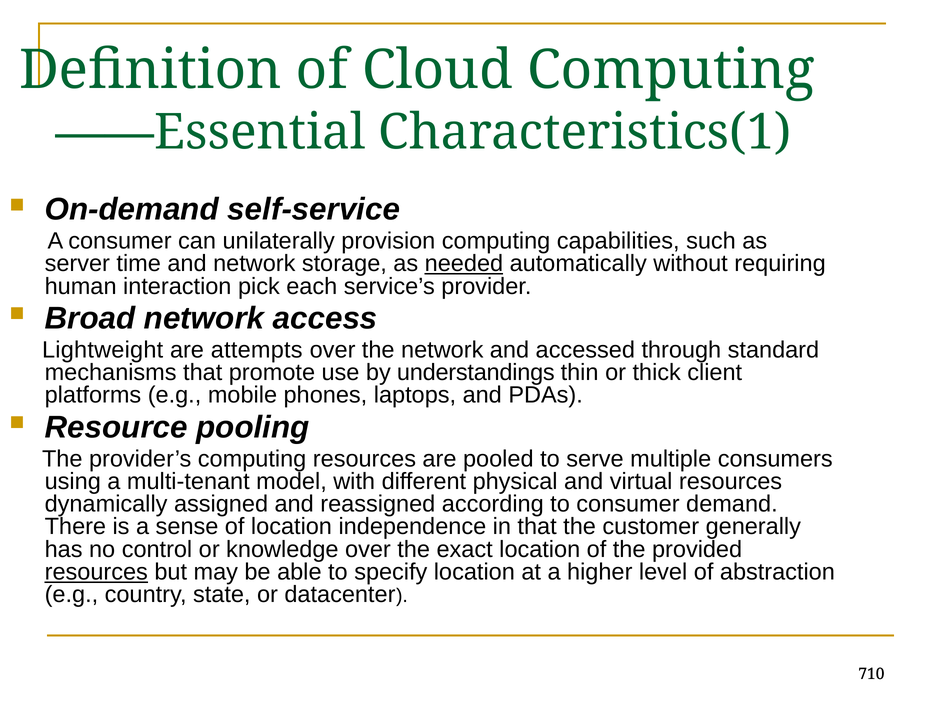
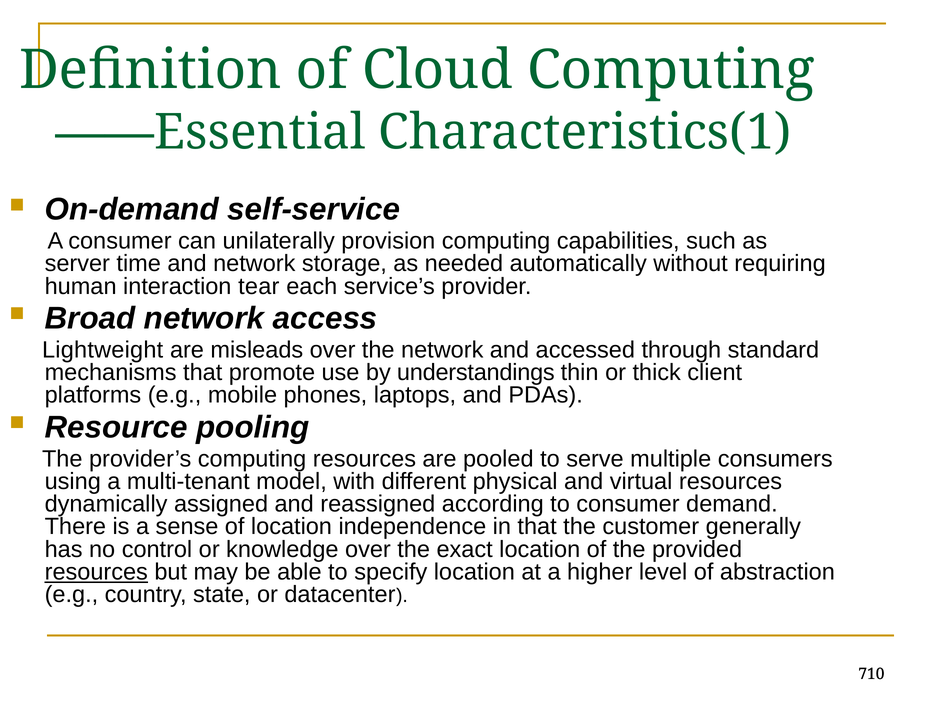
needed underline: present -> none
pick: pick -> tear
attempts: attempts -> misleads
